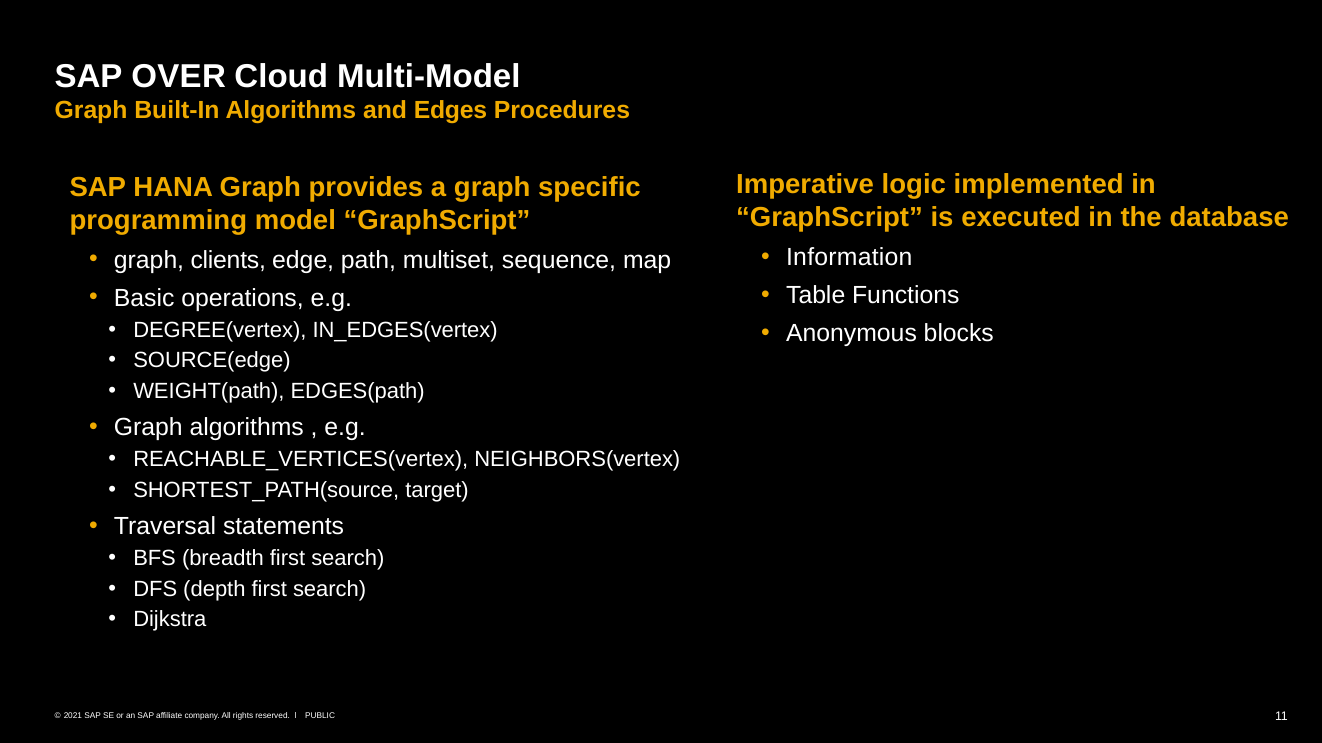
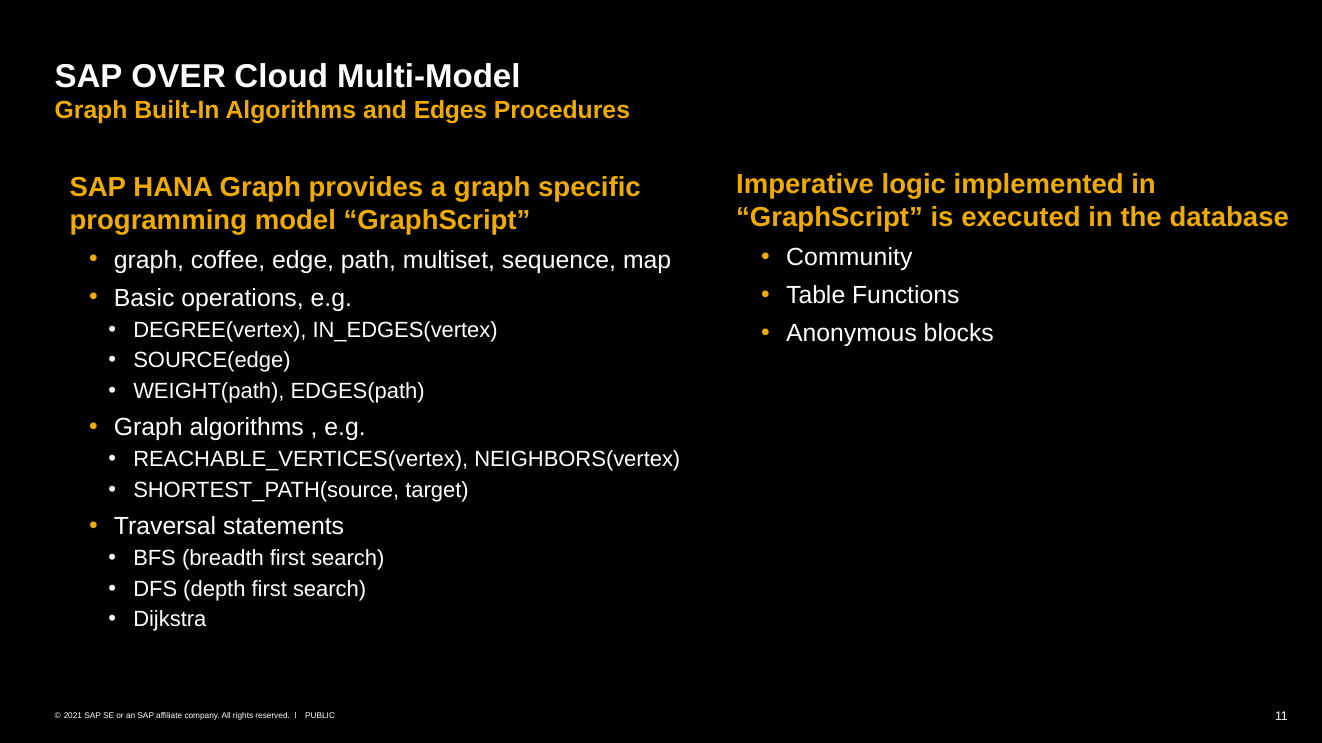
Information: Information -> Community
clients: clients -> coffee
